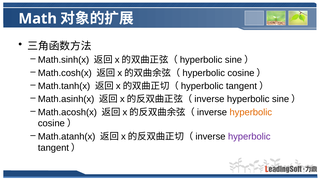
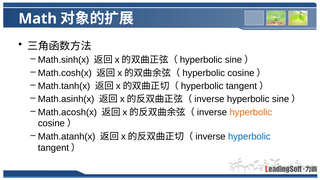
hyperbolic at (249, 136) colour: purple -> blue
